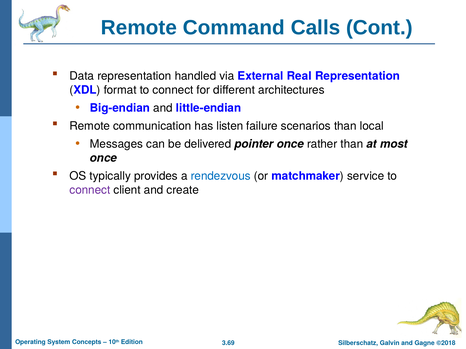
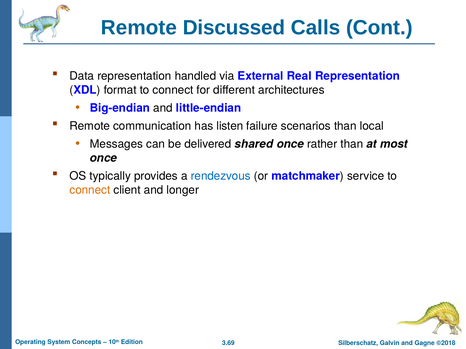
Command: Command -> Discussed
pointer: pointer -> shared
connect at (90, 190) colour: purple -> orange
create: create -> longer
